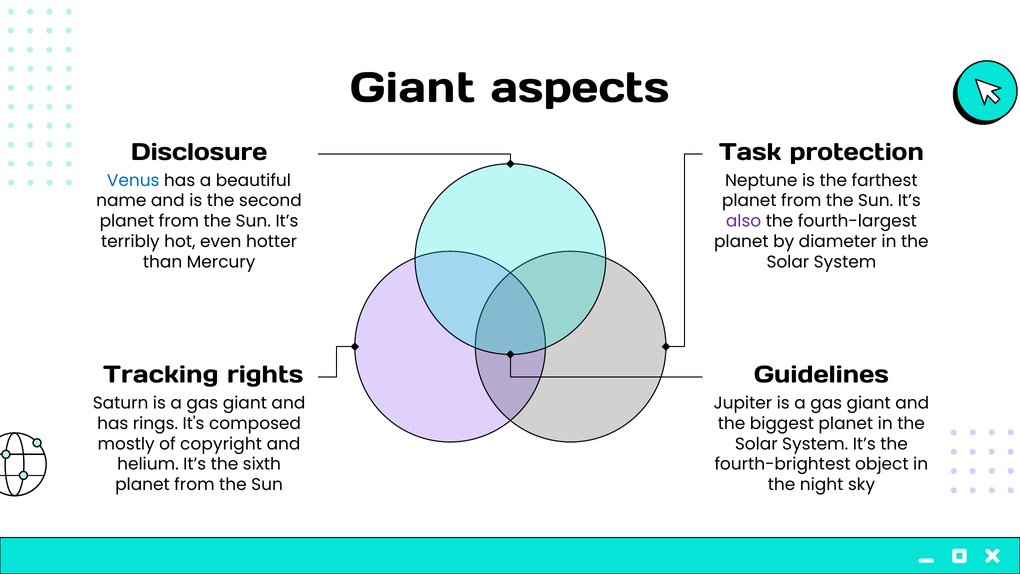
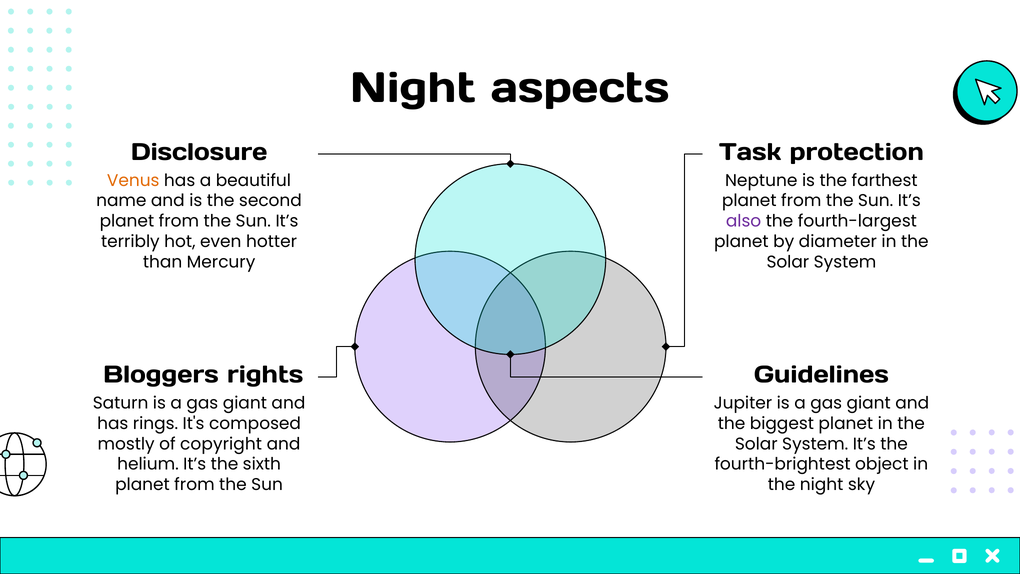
Giant at (413, 88): Giant -> Night
Venus colour: blue -> orange
Tracking: Tracking -> Bloggers
